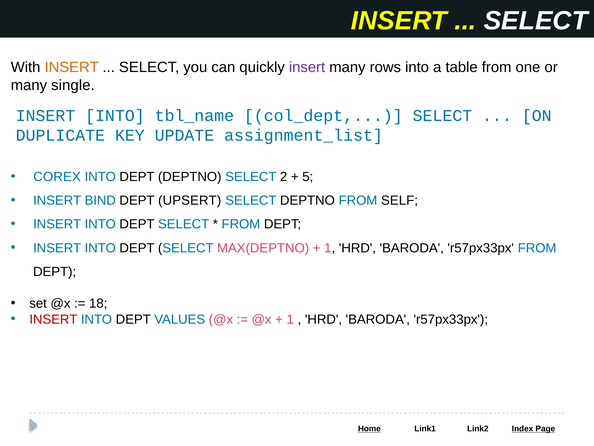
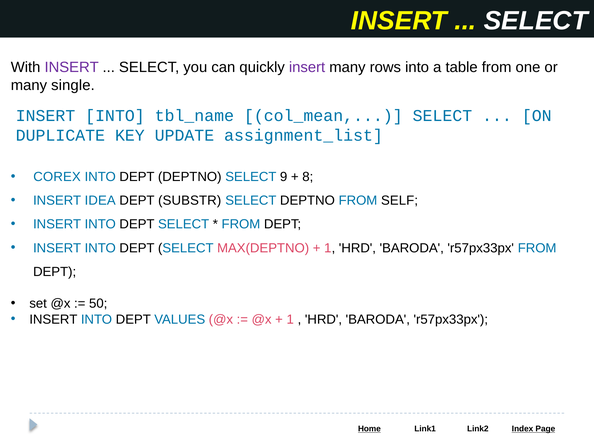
INSERT at (72, 67) colour: orange -> purple
col_dept: col_dept -> col_mean
2: 2 -> 9
5: 5 -> 8
BIND: BIND -> IDEA
UPSERT: UPSERT -> SUBSTR
18: 18 -> 50
INSERT at (53, 319) colour: red -> black
